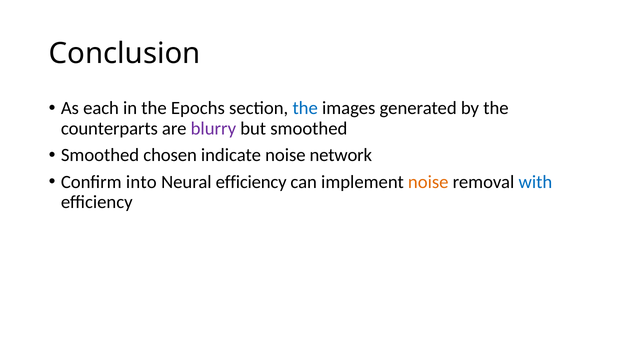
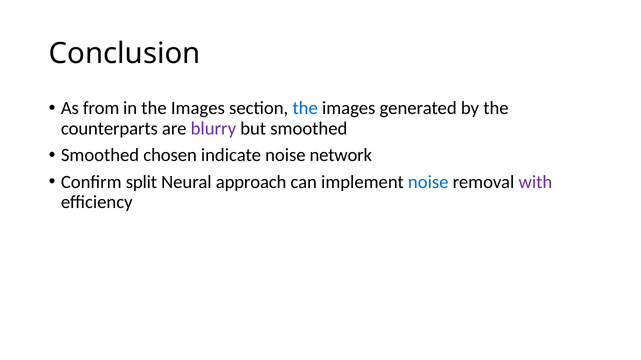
each: each -> from
in the Epochs: Epochs -> Images
into: into -> split
Neural efficiency: efficiency -> approach
noise at (428, 182) colour: orange -> blue
with colour: blue -> purple
